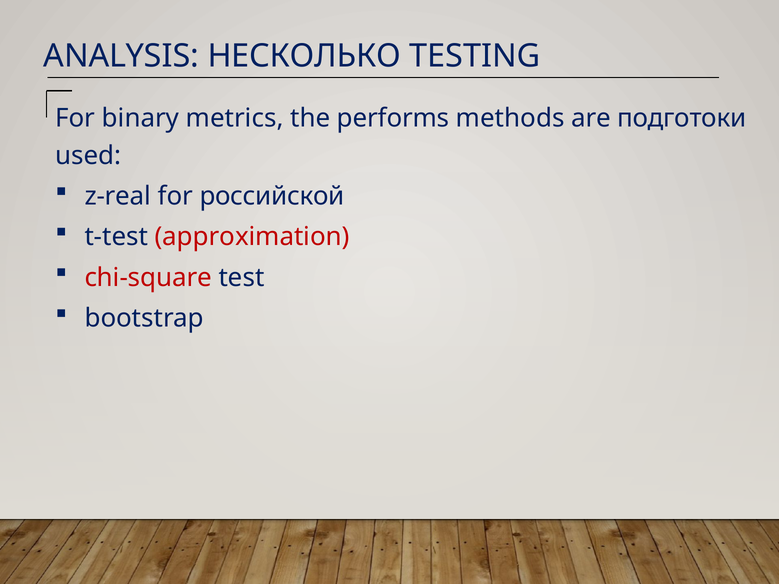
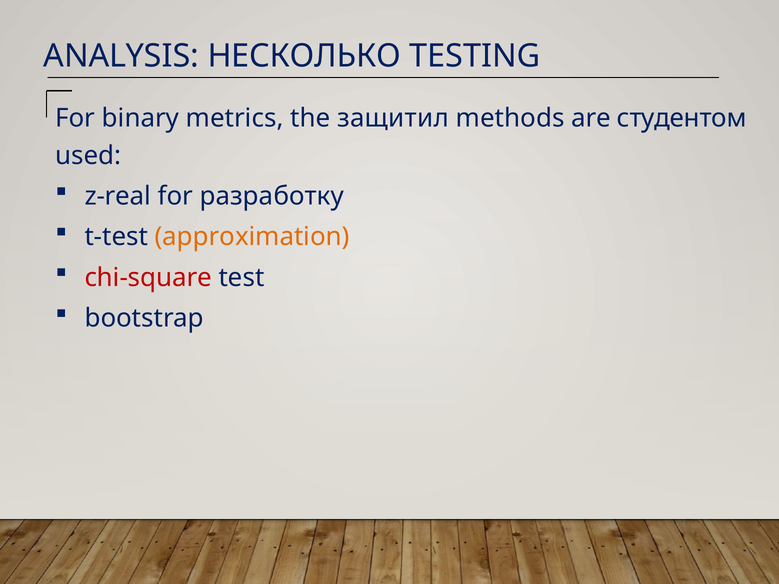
performs: performs -> защитил
подготоки: подготоки -> студентом
российской: российской -> разработку
approximation colour: red -> orange
